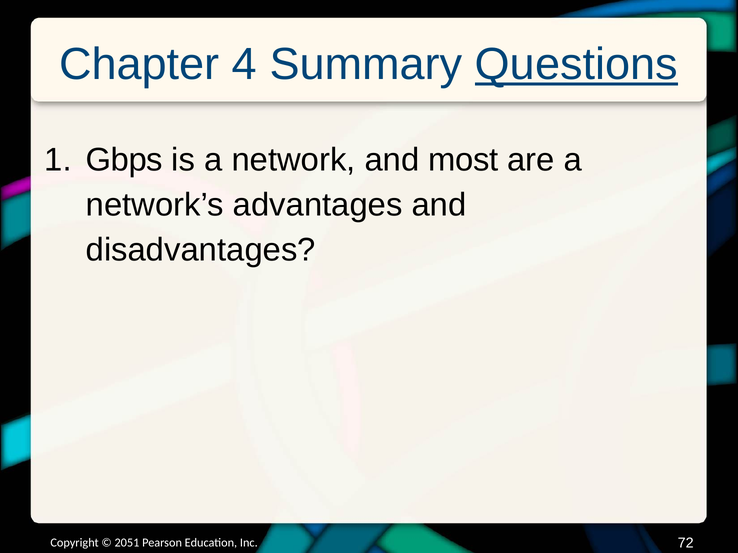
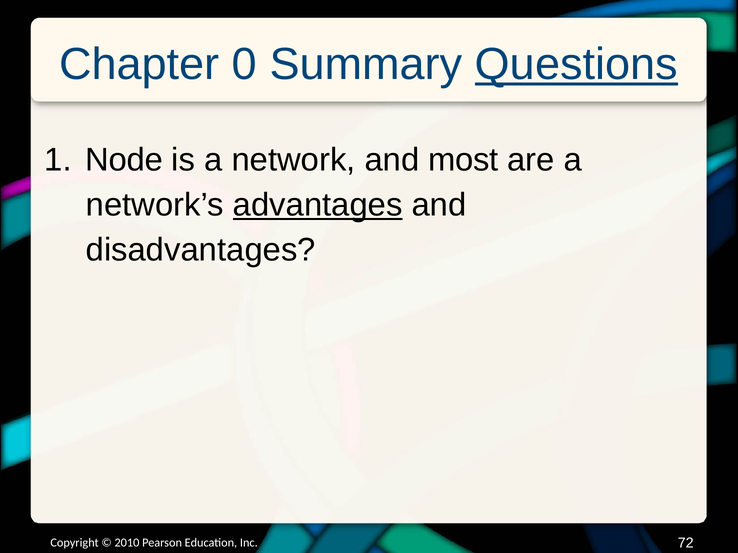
4: 4 -> 0
Gbps: Gbps -> Node
advantages underline: none -> present
2051: 2051 -> 2010
